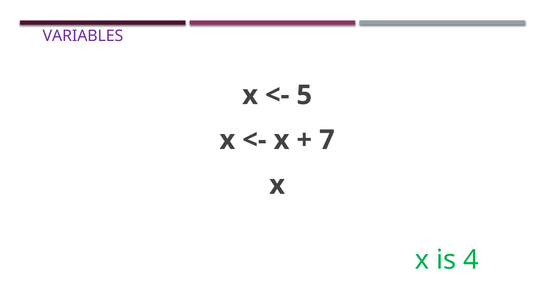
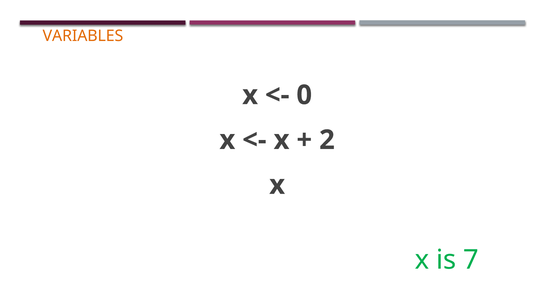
VARIABLES colour: purple -> orange
5: 5 -> 0
7: 7 -> 2
4: 4 -> 7
